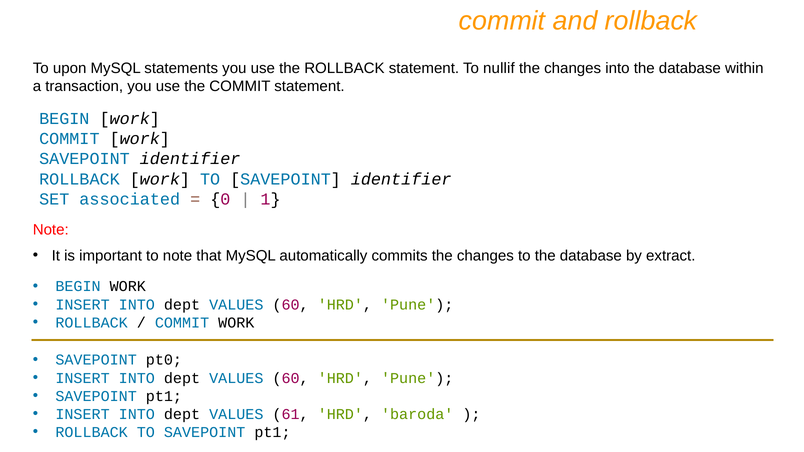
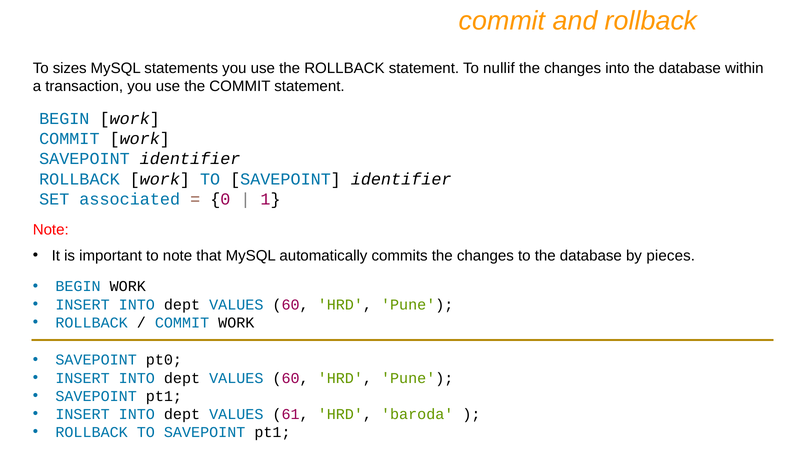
upon: upon -> sizes
extract: extract -> pieces
